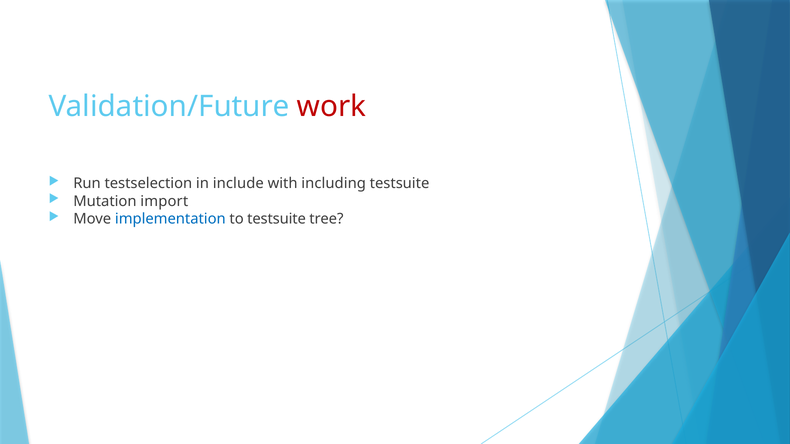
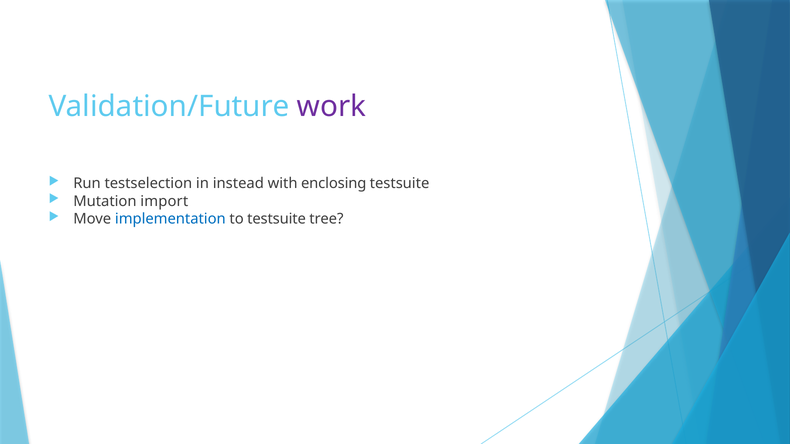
work colour: red -> purple
include: include -> instead
including: including -> enclosing
